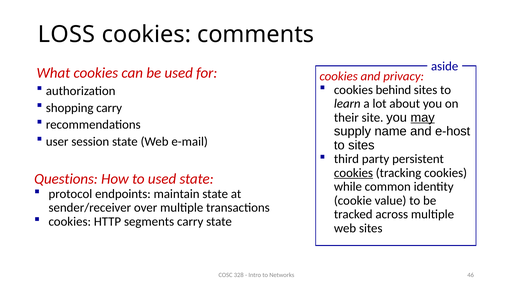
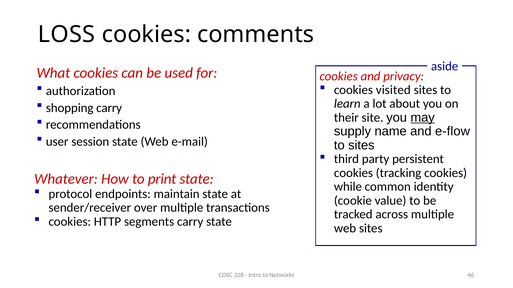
behind: behind -> visited
e-host: e-host -> e-flow
cookies at (353, 173) underline: present -> none
Questions: Questions -> Whatever
to used: used -> print
